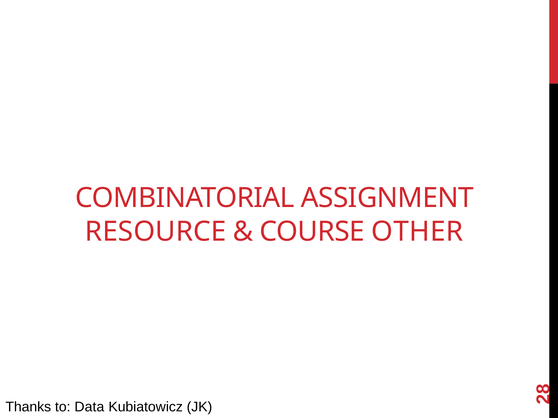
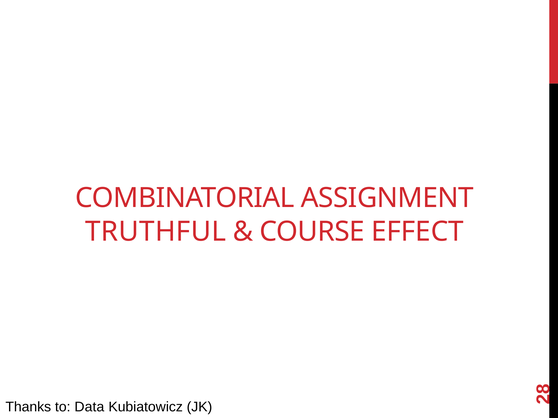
RESOURCE: RESOURCE -> TRUTHFUL
OTHER: OTHER -> EFFECT
